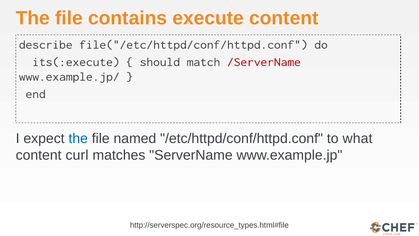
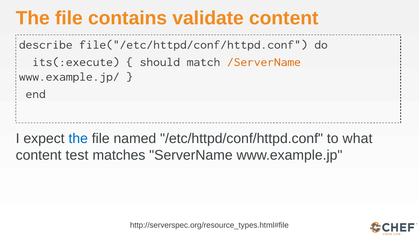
execute: execute -> validate
/ServerName colour: red -> orange
curl: curl -> test
